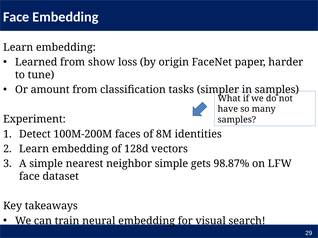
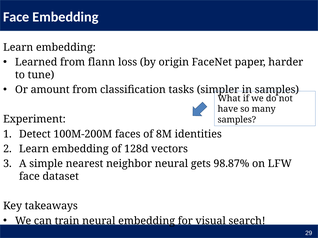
show: show -> flann
neighbor simple: simple -> neural
